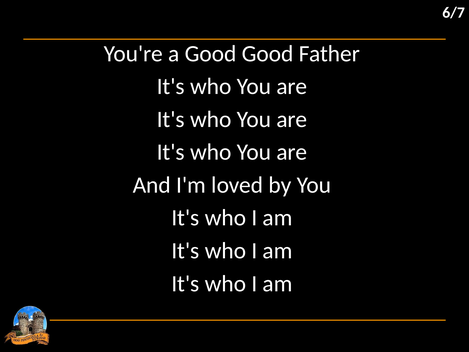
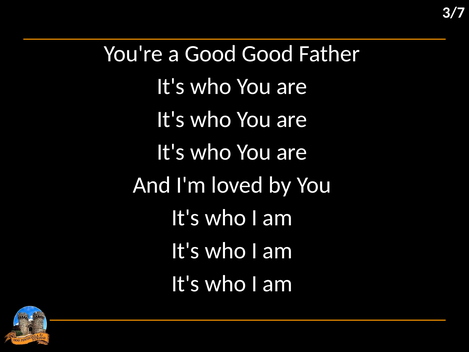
6/7: 6/7 -> 3/7
